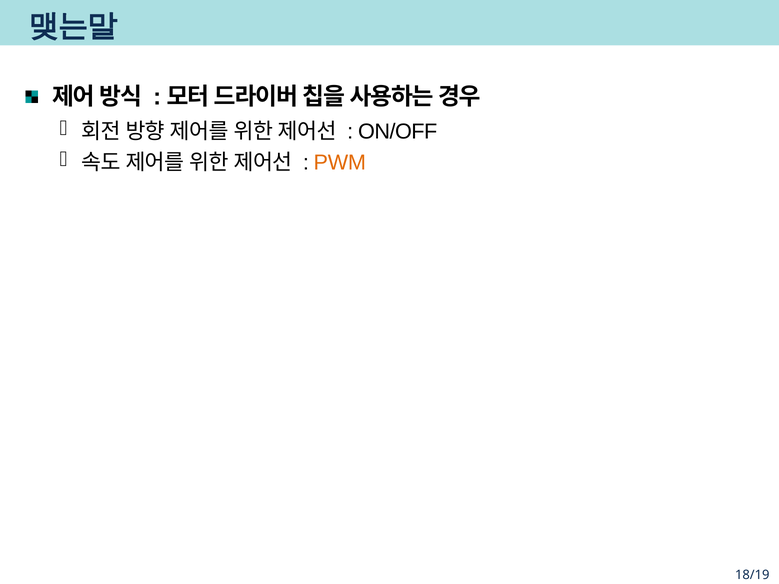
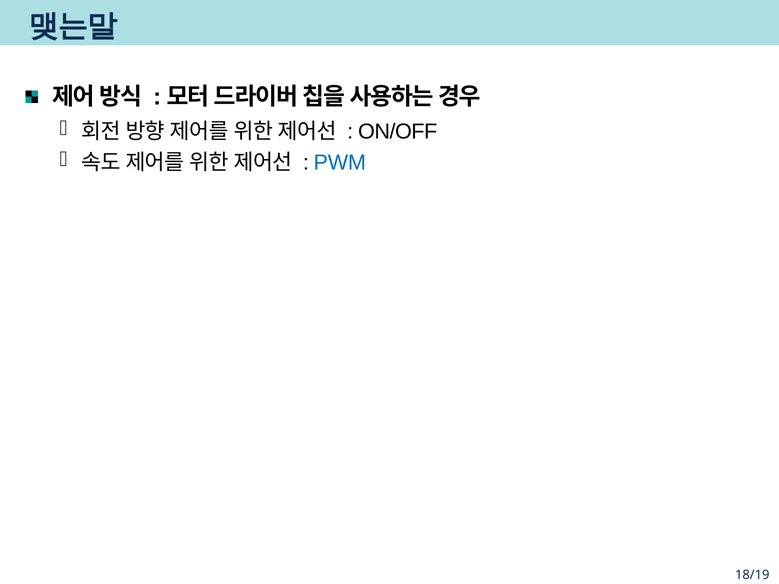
PWM colour: orange -> blue
